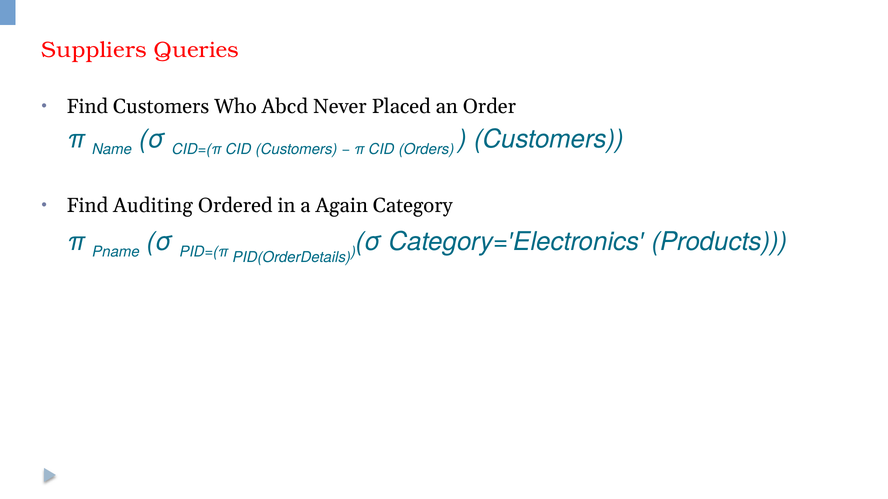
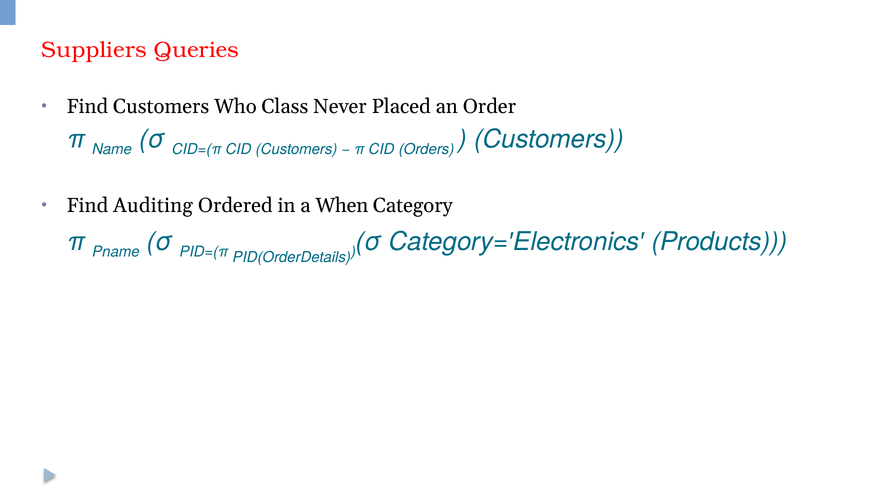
Abcd: Abcd -> Class
Again: Again -> When
